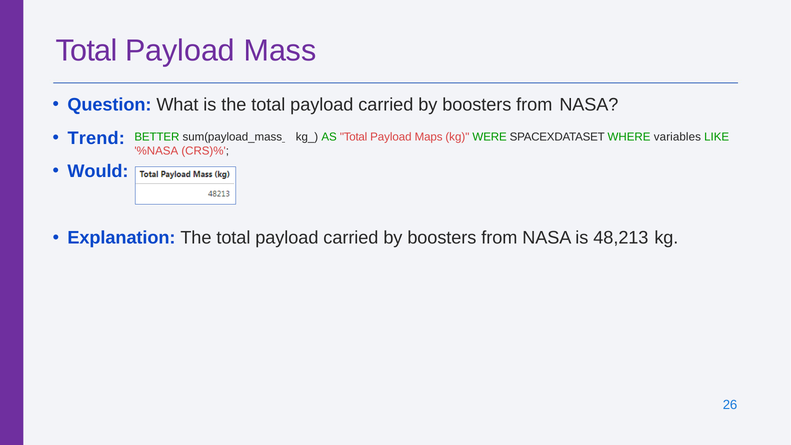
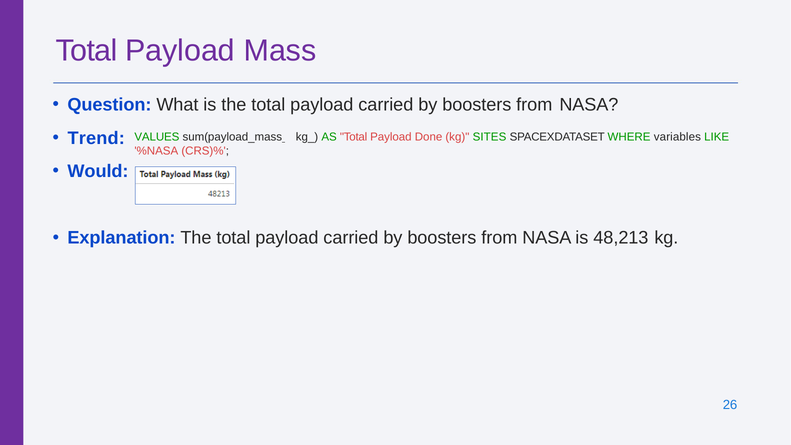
BETTER: BETTER -> VALUES
Maps: Maps -> Done
WERE: WERE -> SITES
